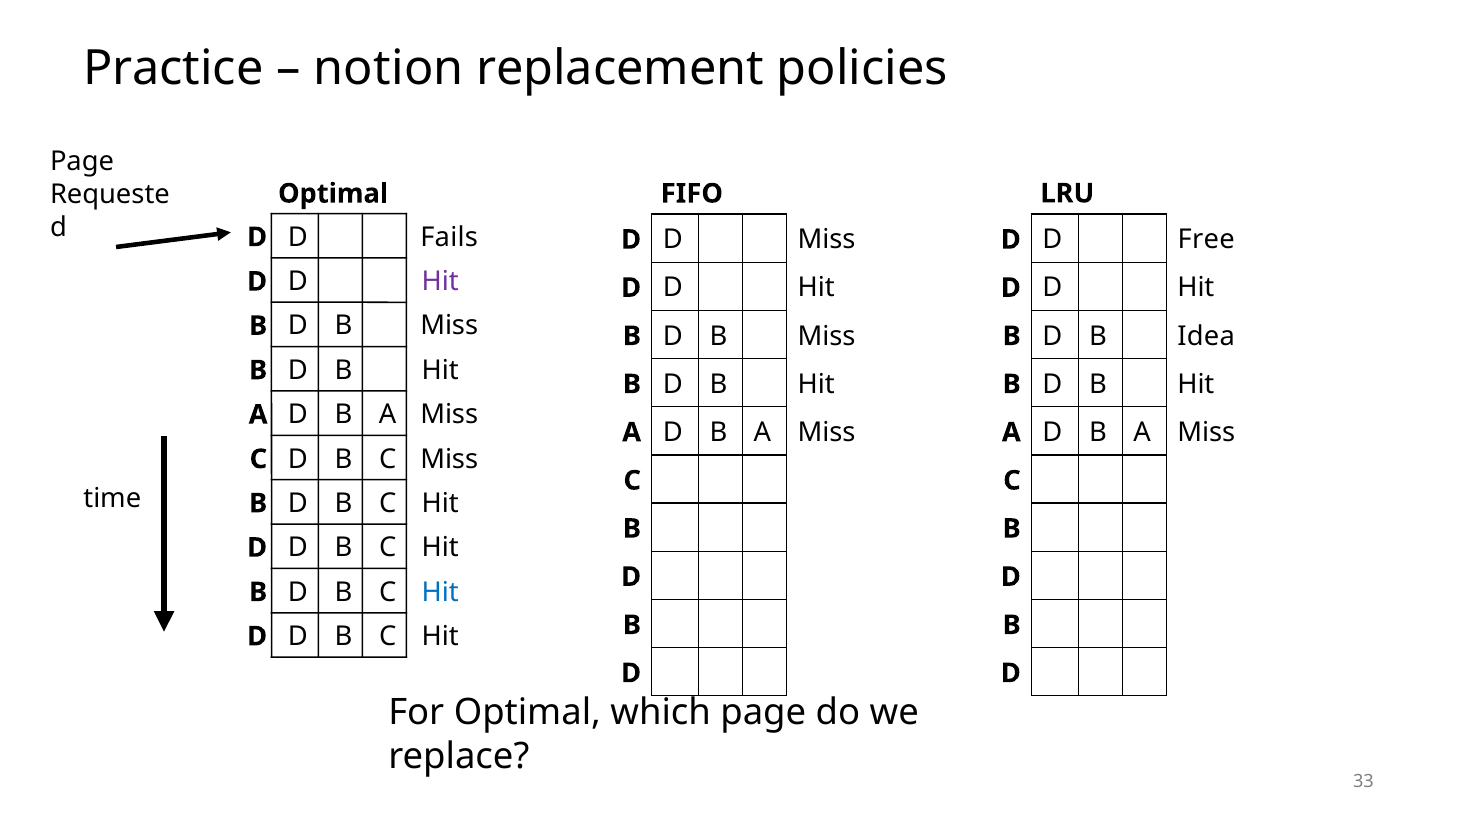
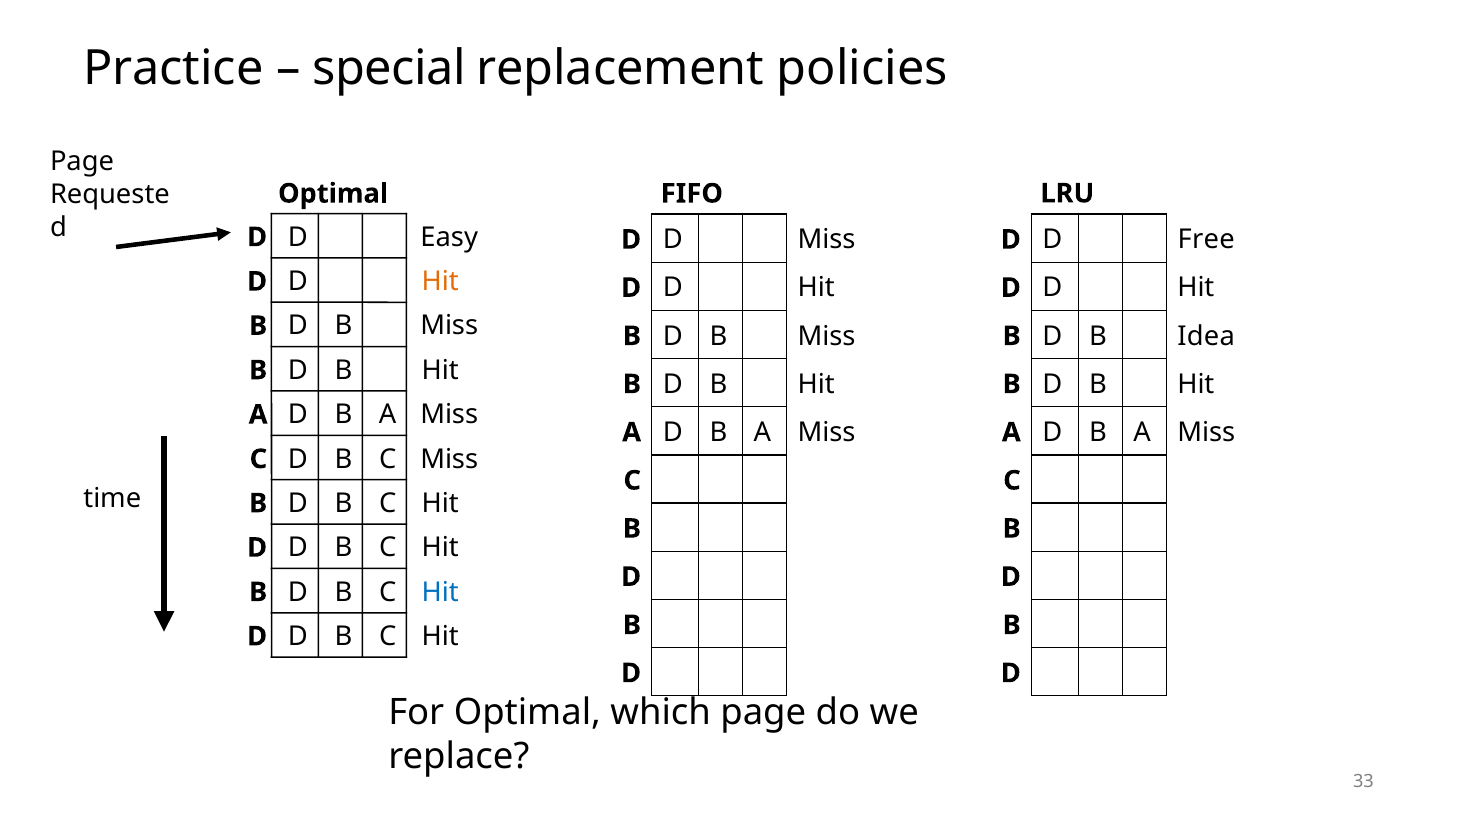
notion: notion -> special
Fails: Fails -> Easy
Hit at (440, 282) colour: purple -> orange
